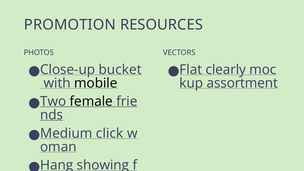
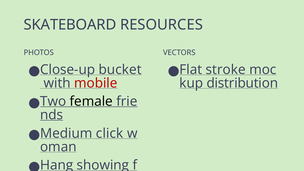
PROMOTION: PROMOTION -> SKATEBOARD
clearly: clearly -> stroke
mobile colour: black -> red
assortment: assortment -> distribution
